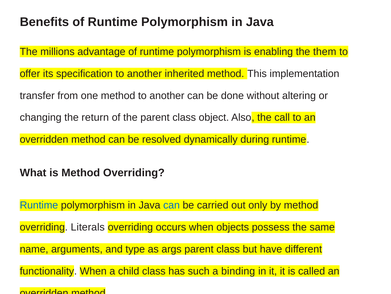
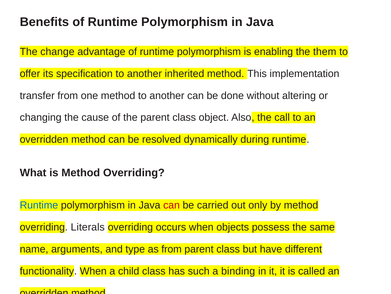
millions: millions -> change
return: return -> cause
can at (172, 205) colour: blue -> red
as args: args -> from
